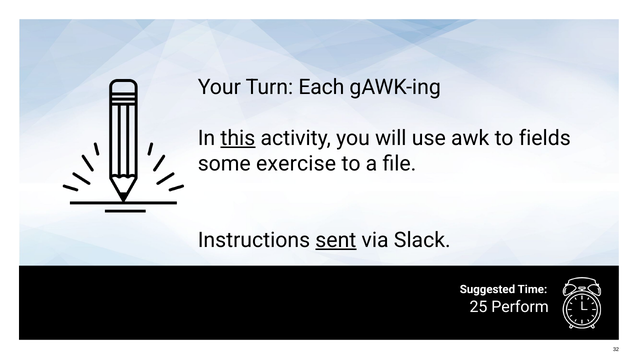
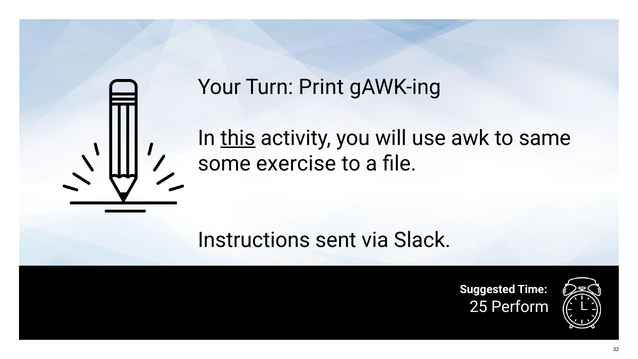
Each: Each -> Print
fields: fields -> same
sent underline: present -> none
